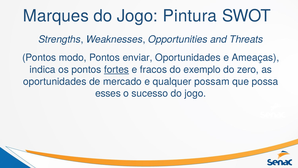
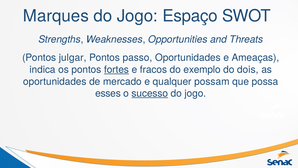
Pintura: Pintura -> Espaço
modo: modo -> julgar
enviar: enviar -> passo
zero: zero -> dois
sucesso underline: none -> present
